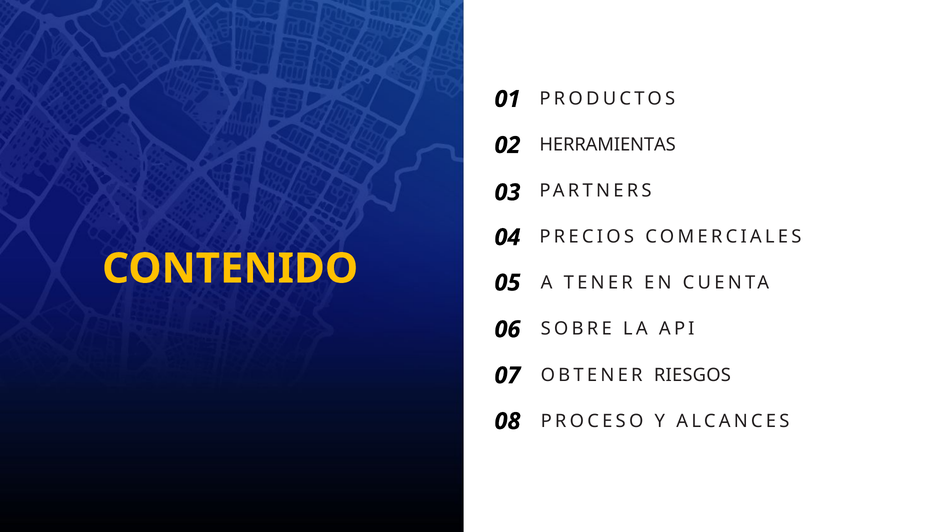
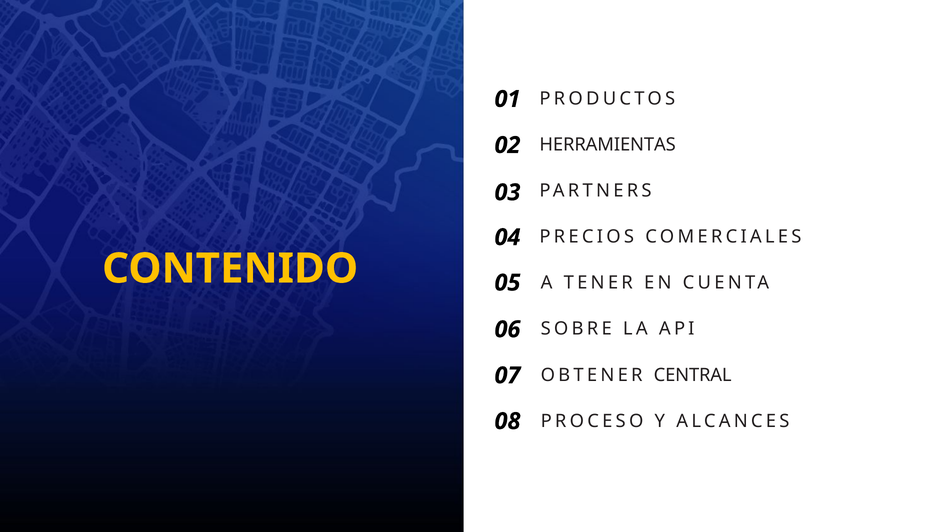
RIESGOS: RIESGOS -> CENTRAL
